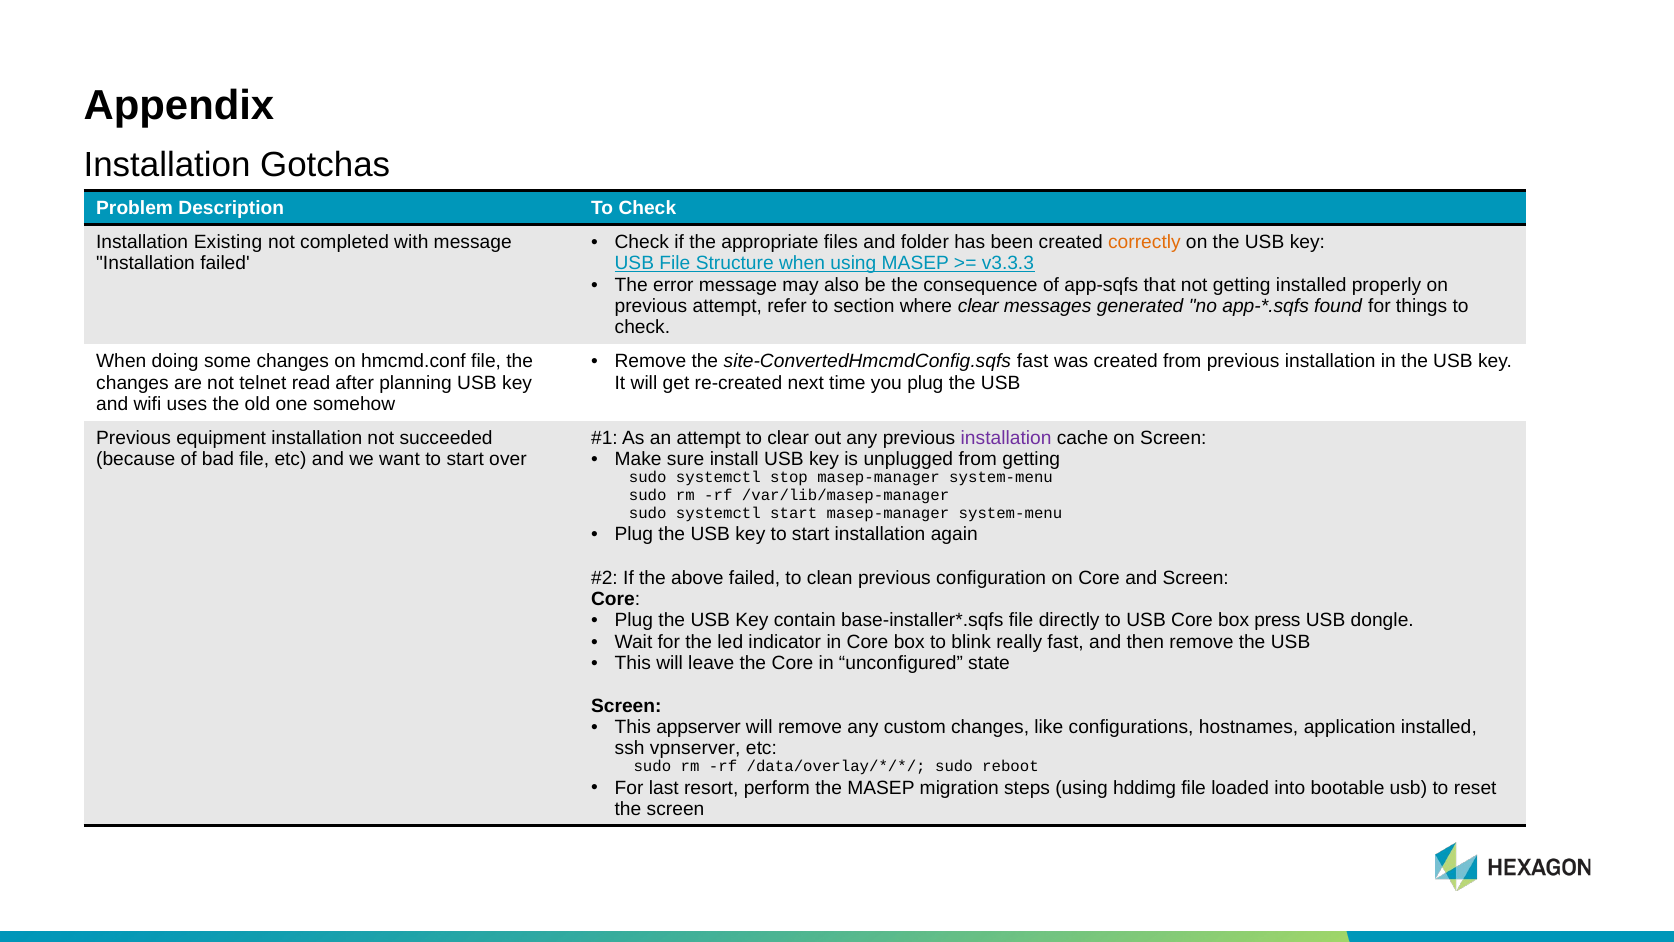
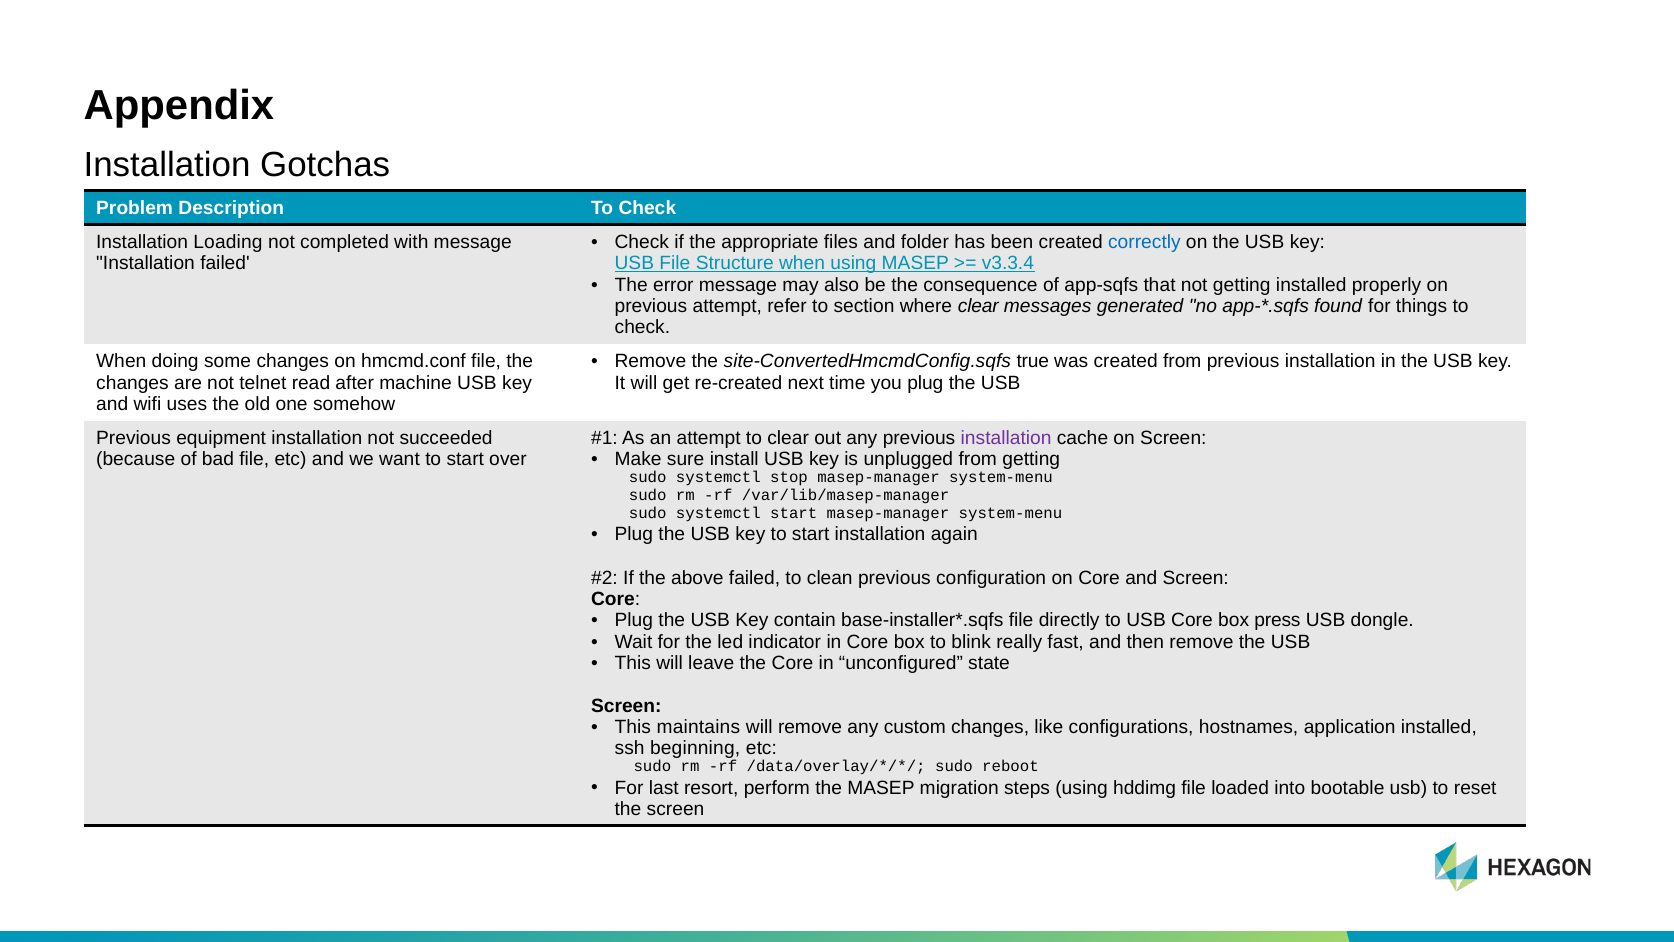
Existing: Existing -> Loading
correctly colour: orange -> blue
v3.3.3: v3.3.3 -> v3.3.4
site-ConvertedHmcmdConfig.sqfs fast: fast -> true
planning: planning -> machine
appserver: appserver -> maintains
vpnserver: vpnserver -> beginning
